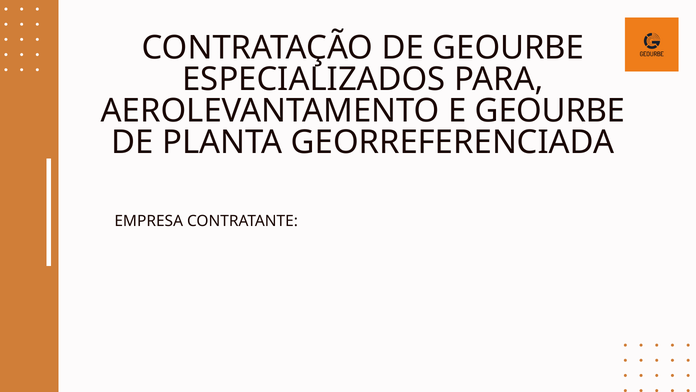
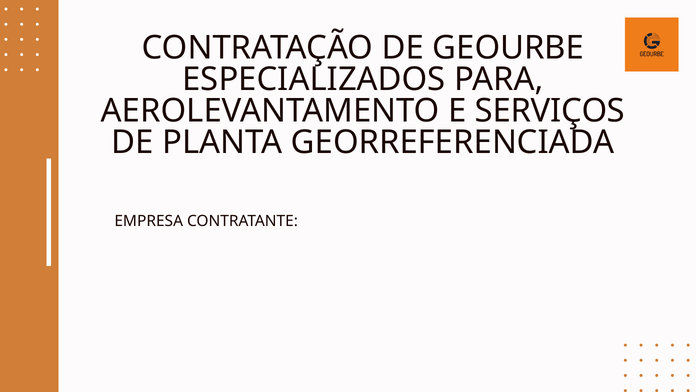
E GEOURBE: GEOURBE -> SERVIÇOS
